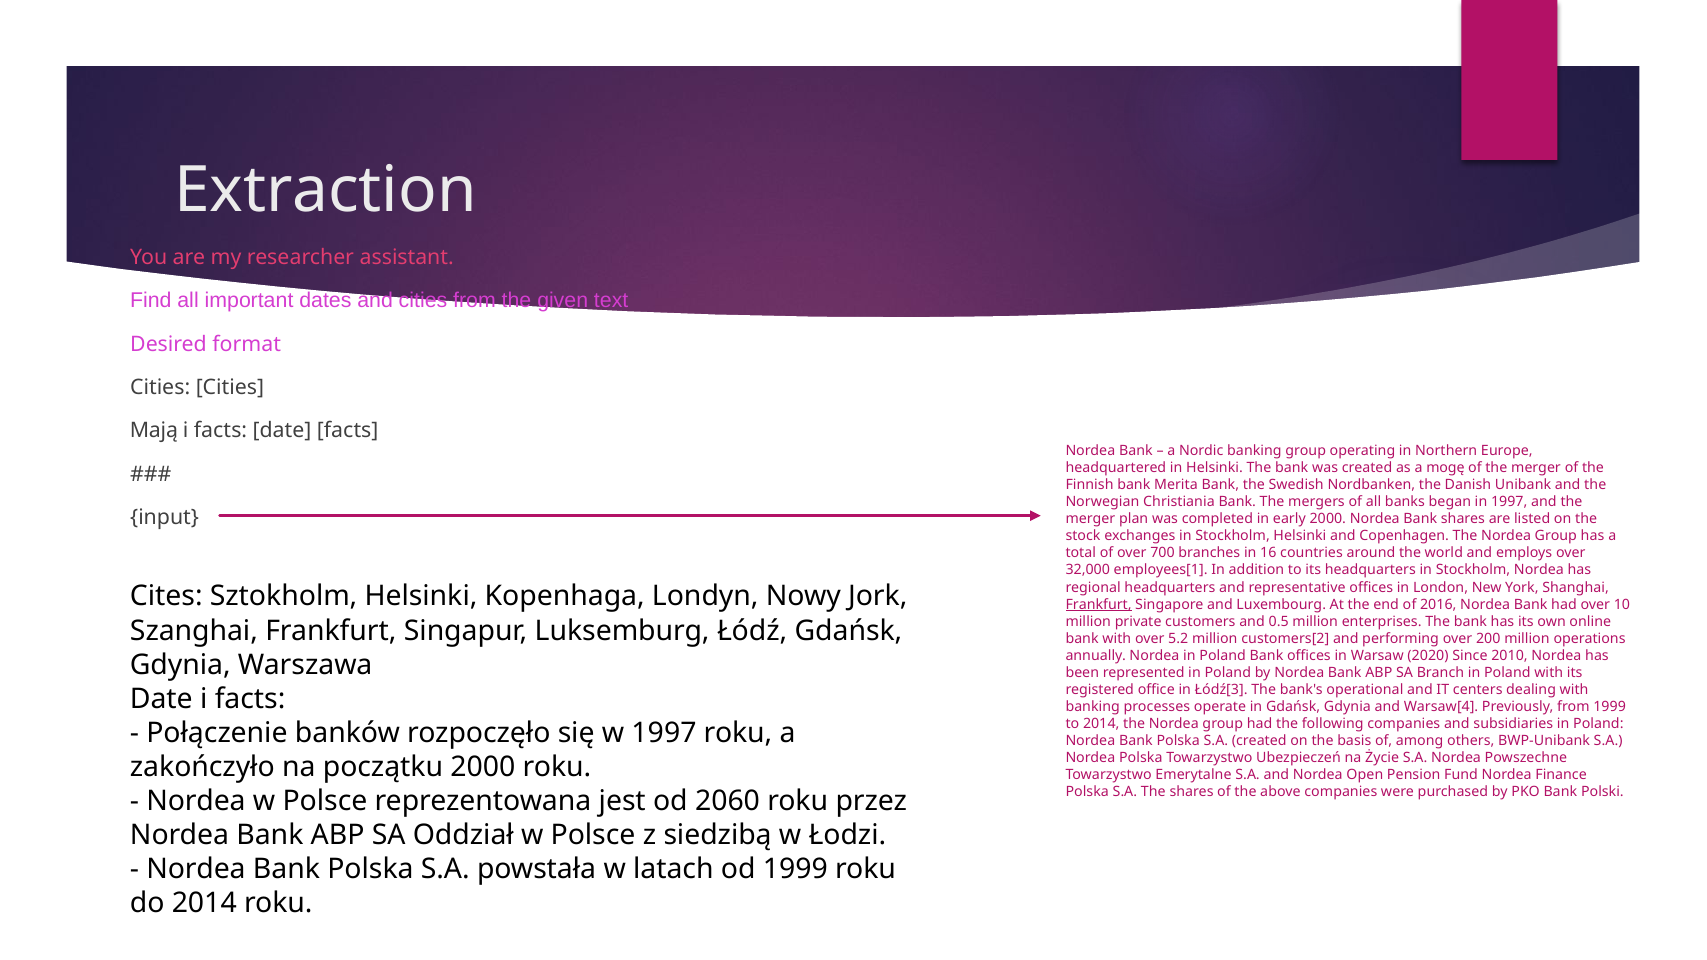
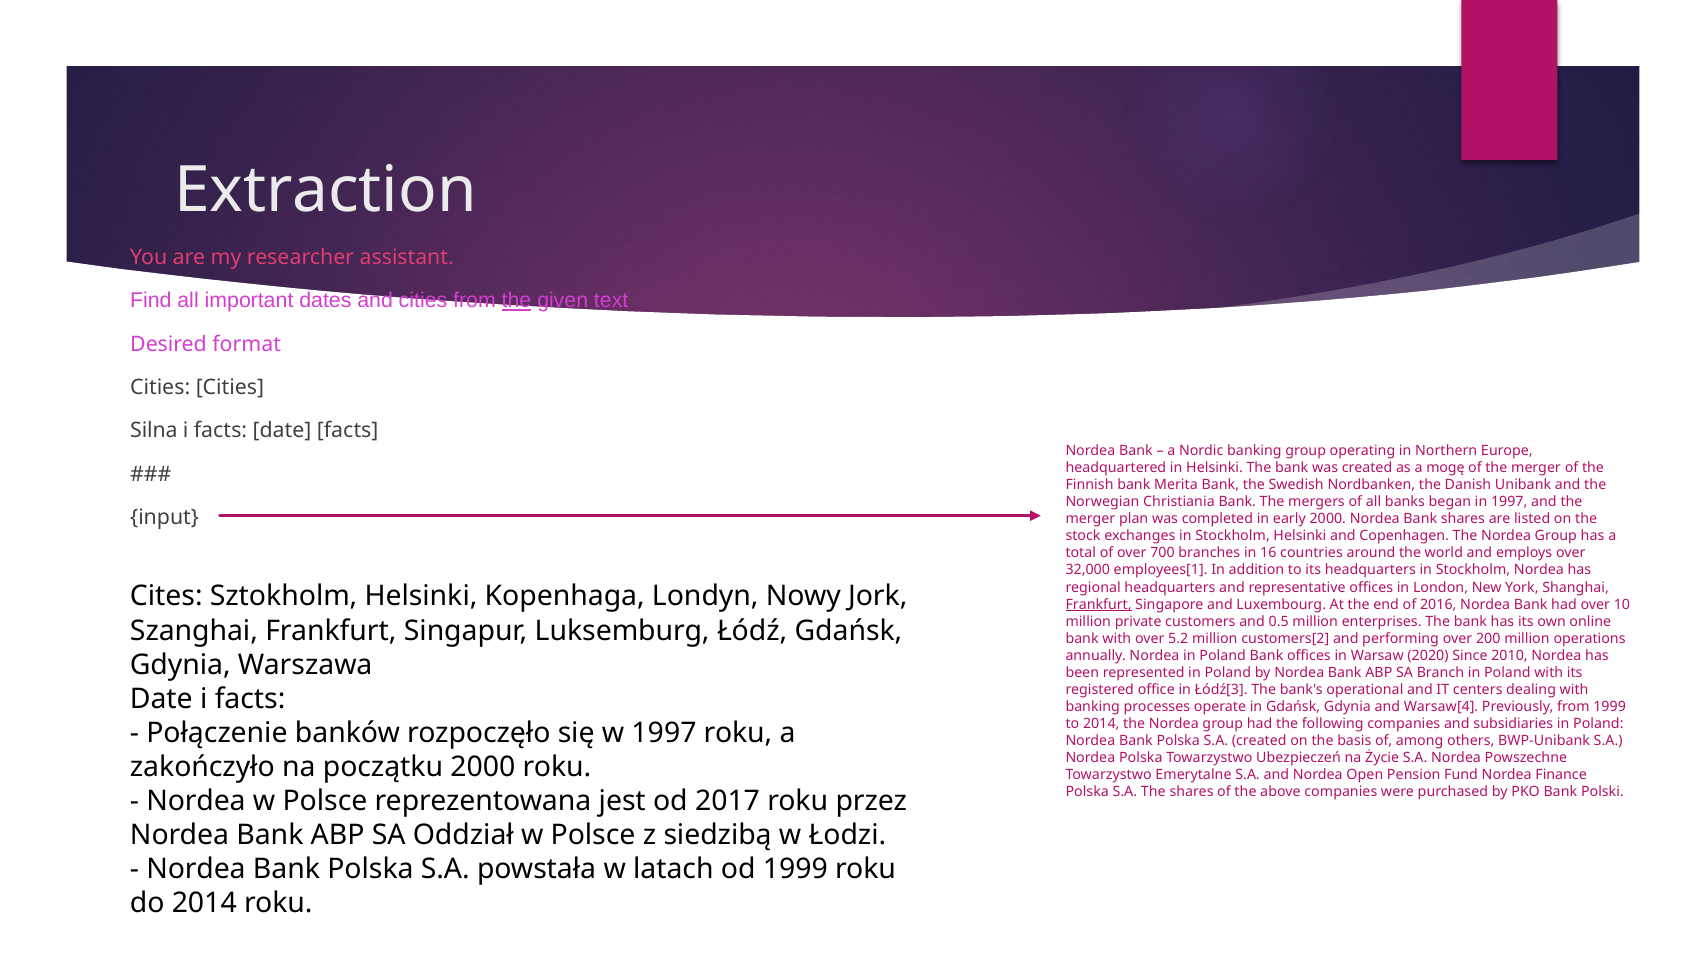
the at (517, 301) underline: none -> present
Mają: Mają -> Silna
2060: 2060 -> 2017
